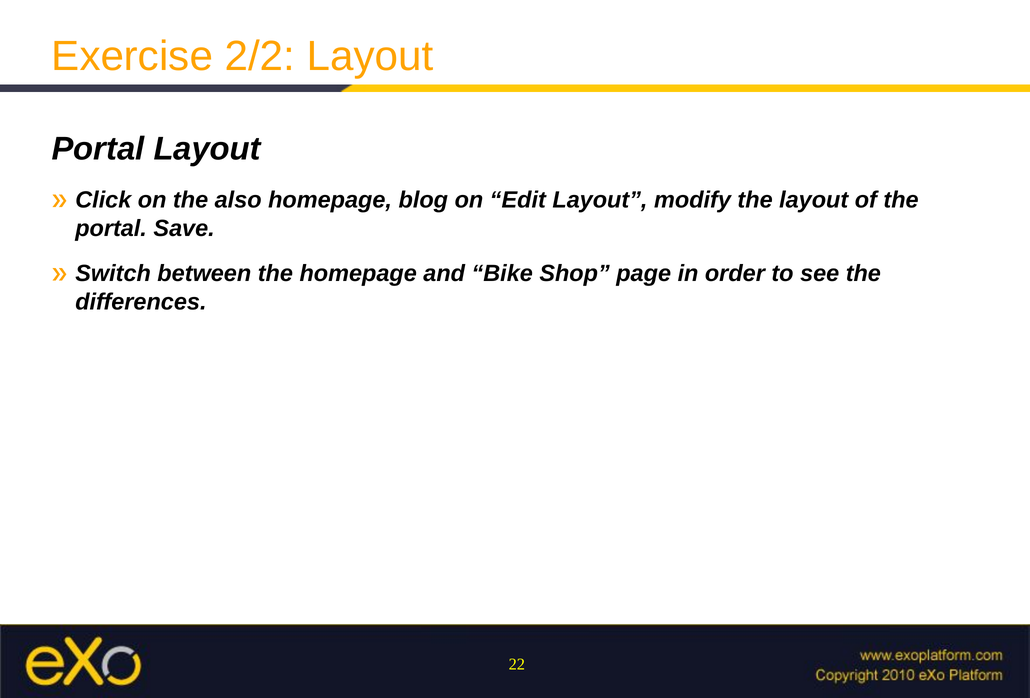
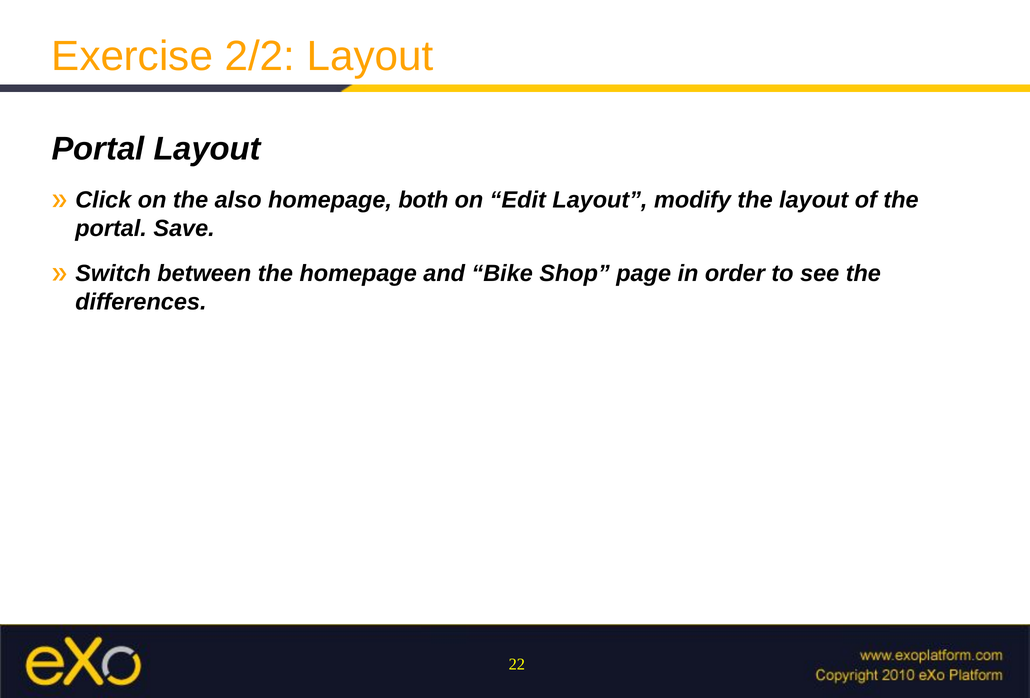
blog: blog -> both
